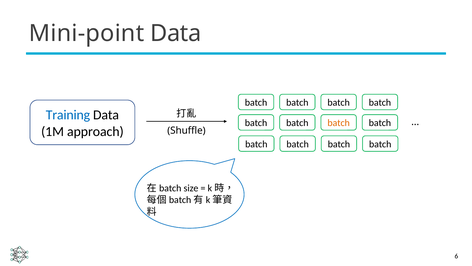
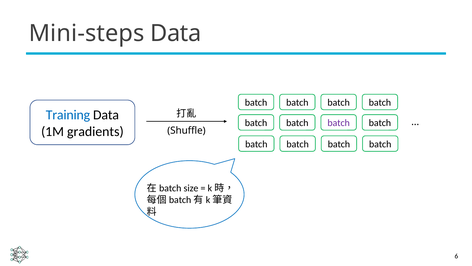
Mini-point: Mini-point -> Mini-steps
batch at (339, 123) colour: orange -> purple
approach: approach -> gradients
